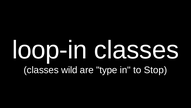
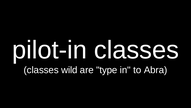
loop-in: loop-in -> pilot-in
Stop: Stop -> Abra
